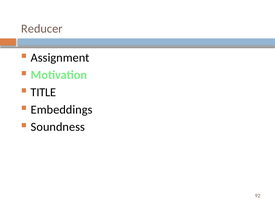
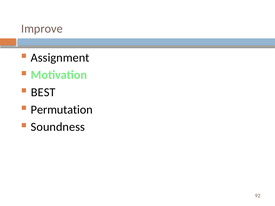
Reducer: Reducer -> Improve
TITLE: TITLE -> BEST
Embeddings: Embeddings -> Permutation
